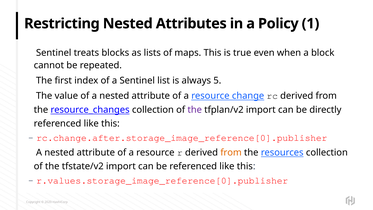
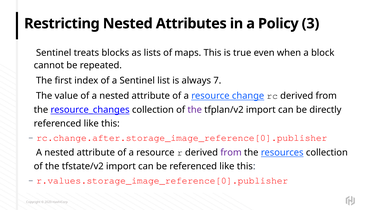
1: 1 -> 3
5: 5 -> 7
from at (231, 152) colour: orange -> purple
